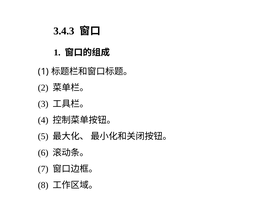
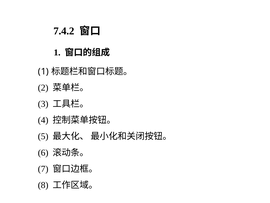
3.4.3: 3.4.3 -> 7.4.2
